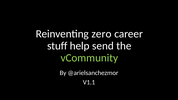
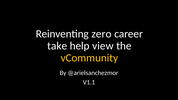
stuff: stuff -> take
send: send -> view
vCommunity colour: light green -> yellow
